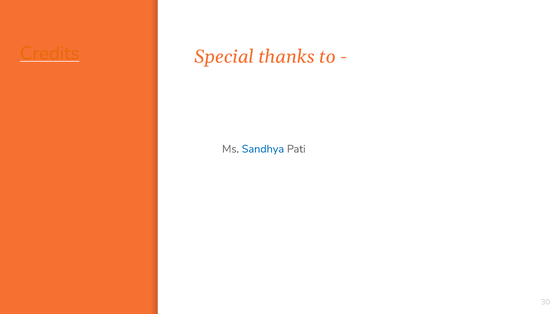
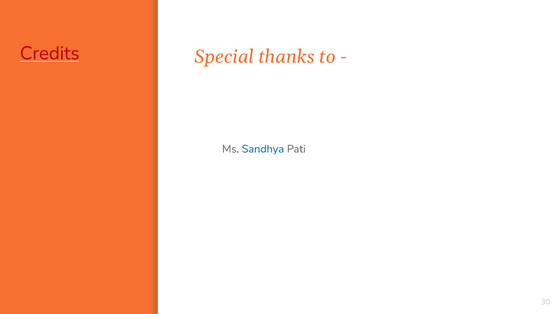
Credits colour: orange -> red
